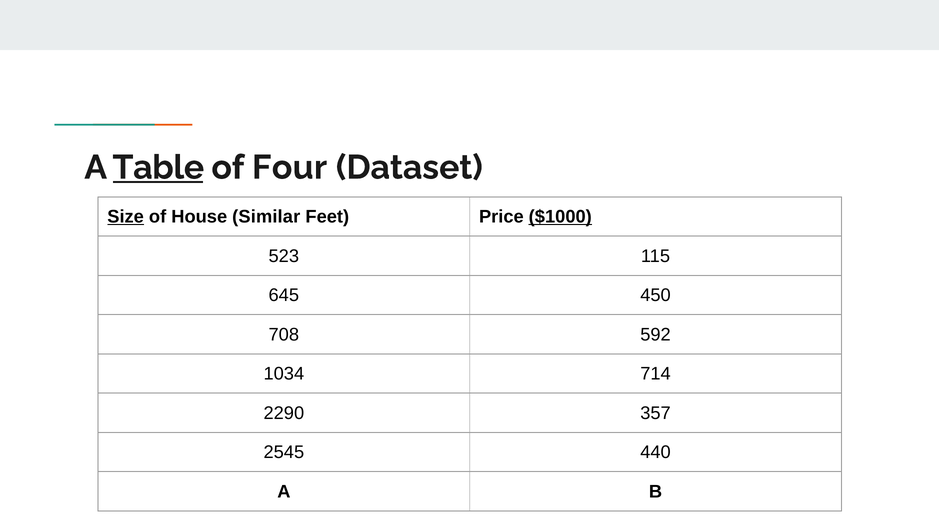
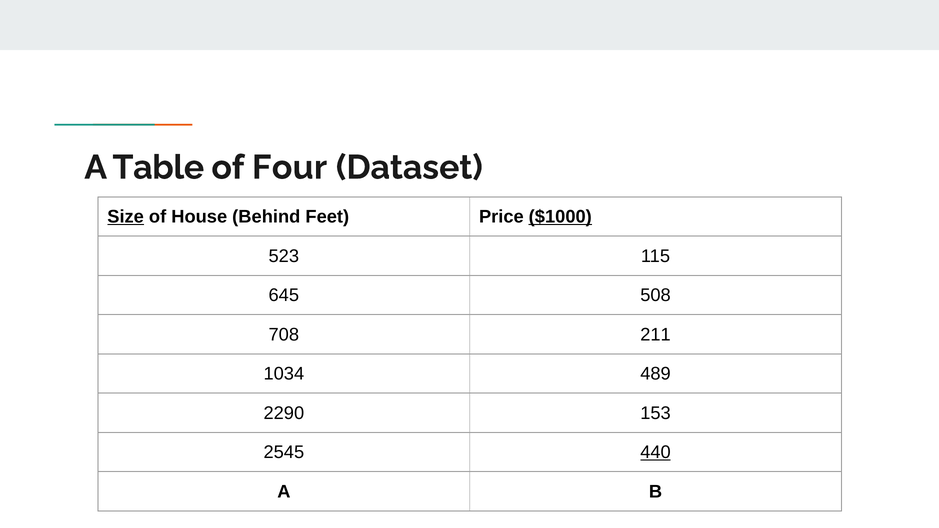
Table underline: present -> none
Similar: Similar -> Behind
450: 450 -> 508
592: 592 -> 211
714: 714 -> 489
357: 357 -> 153
440 underline: none -> present
